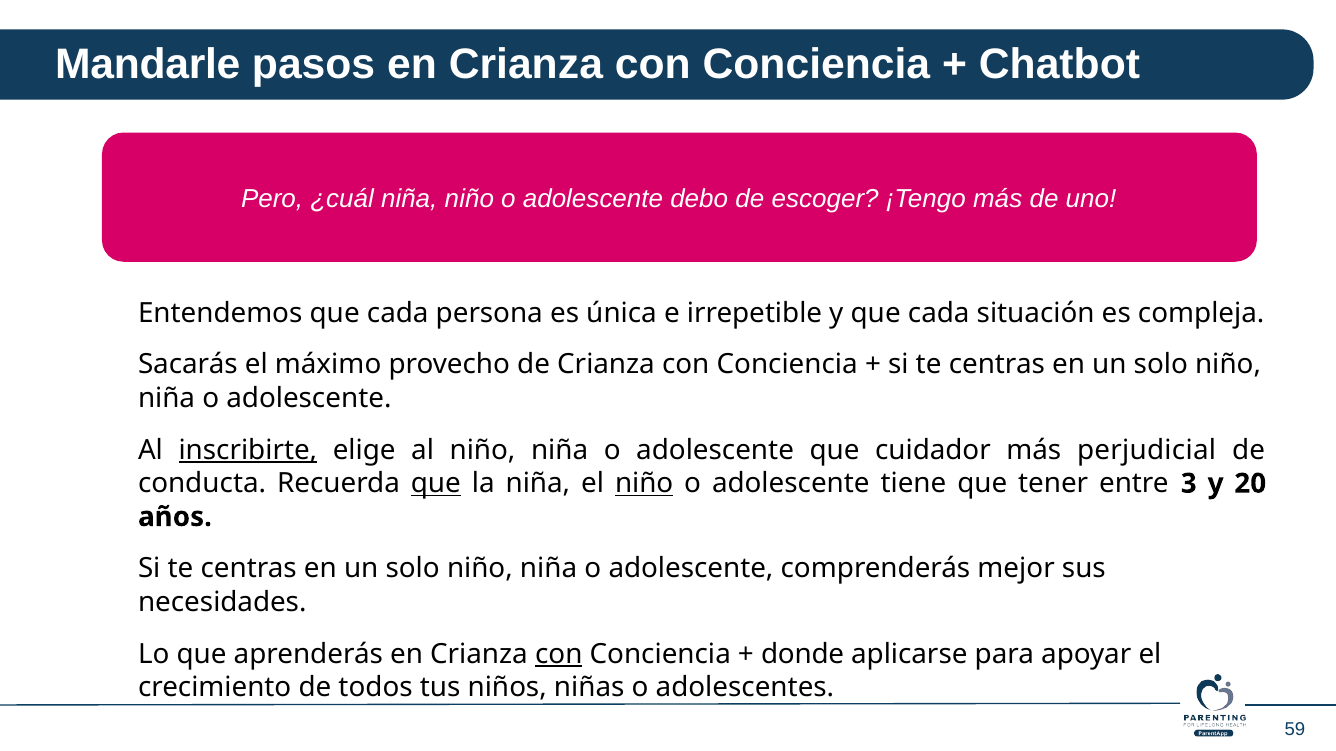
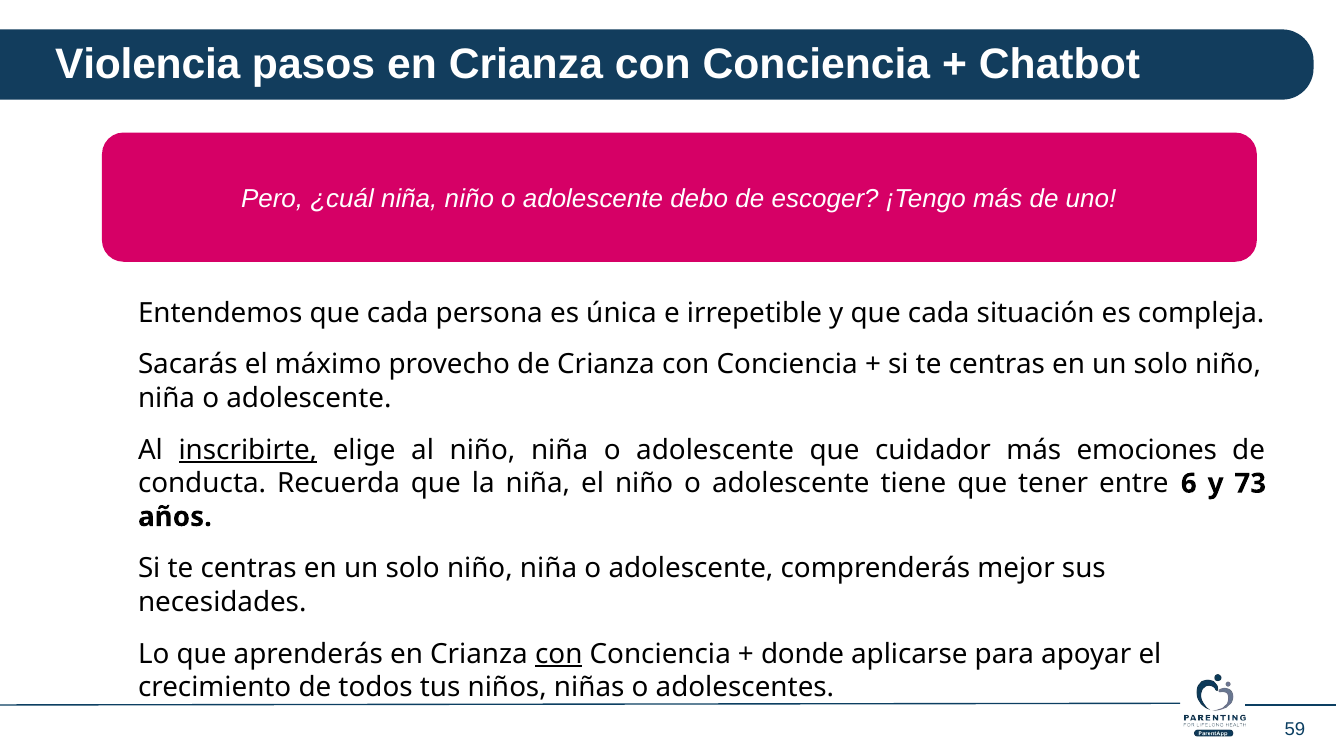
Mandarle: Mandarle -> Violencia
perjudicial: perjudicial -> emociones
que at (436, 484) underline: present -> none
niño at (644, 484) underline: present -> none
3: 3 -> 6
20: 20 -> 73
